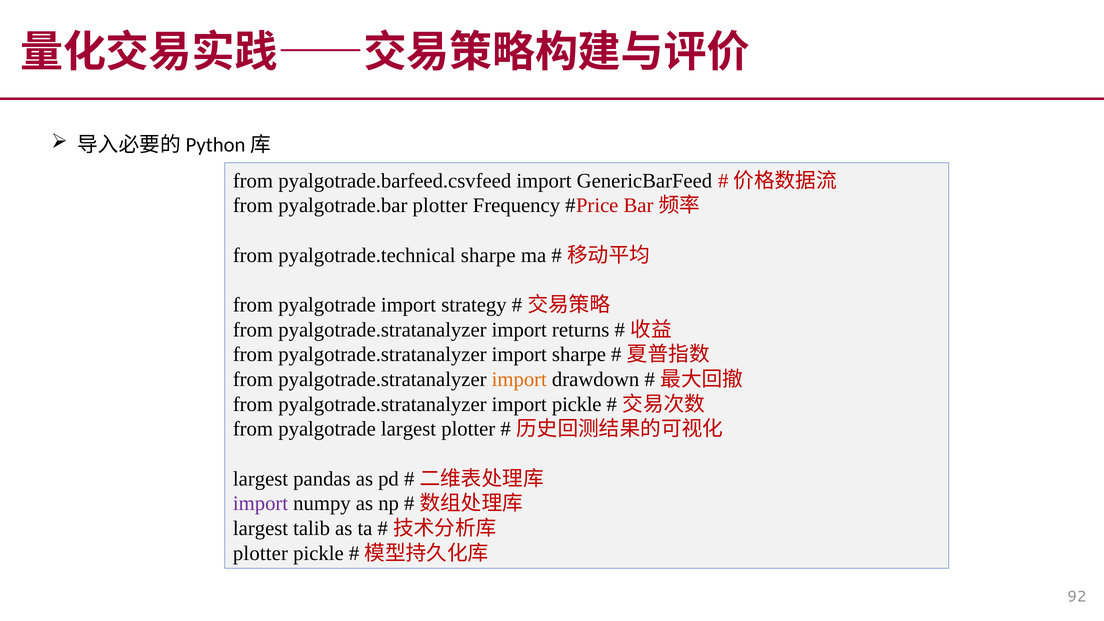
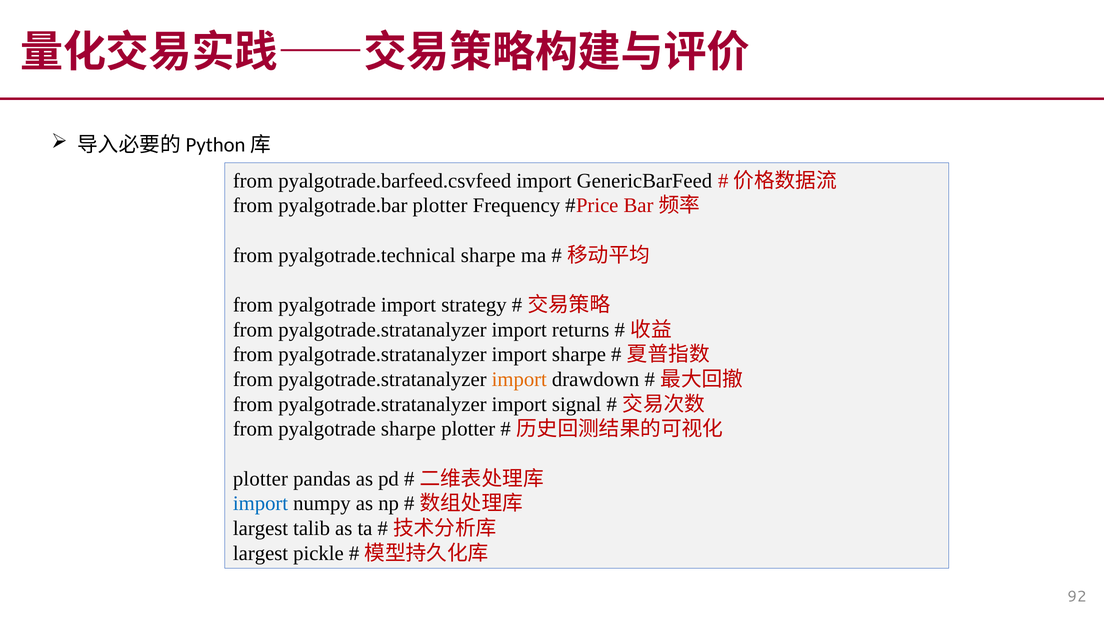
import pickle: pickle -> signal
pyalgotrade largest: largest -> sharpe
largest at (261, 479): largest -> plotter
import at (261, 504) colour: purple -> blue
plotter at (260, 553): plotter -> largest
